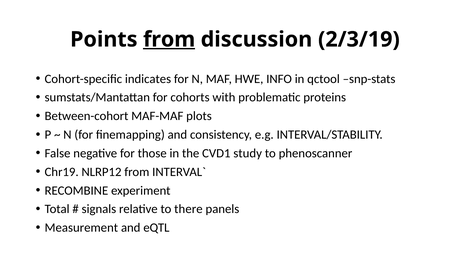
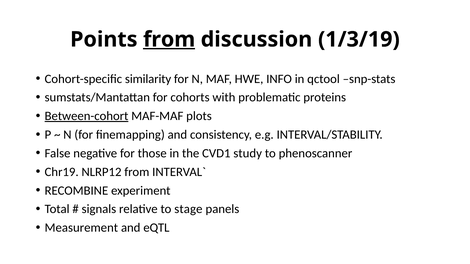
2/3/19: 2/3/19 -> 1/3/19
indicates: indicates -> similarity
Between-cohort underline: none -> present
there: there -> stage
